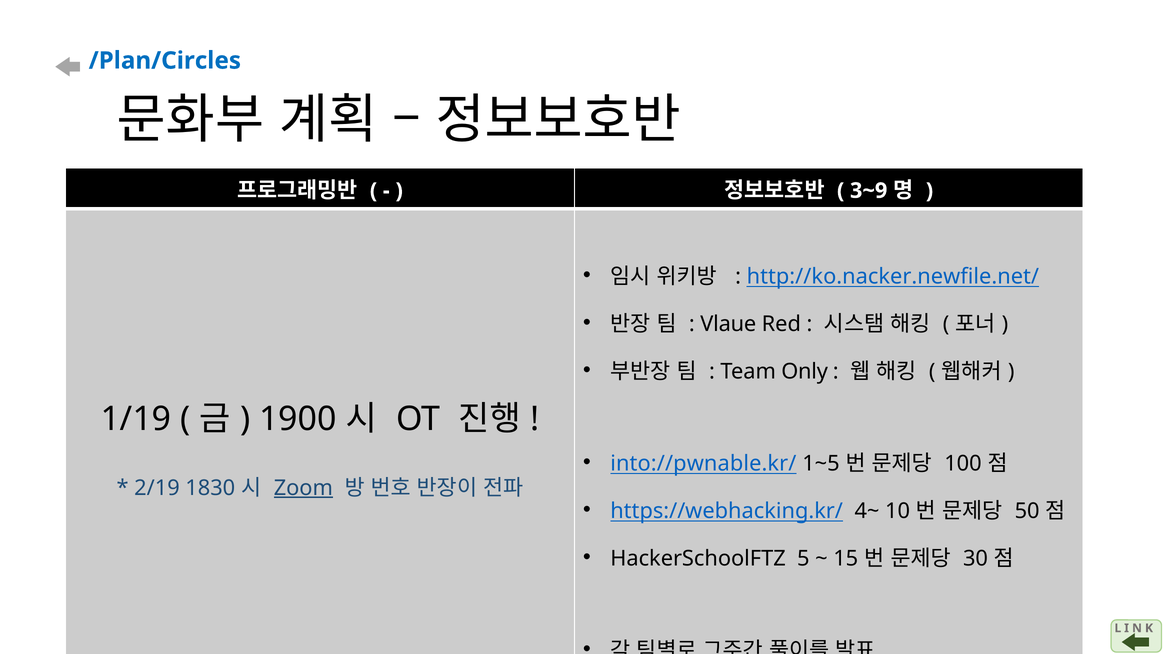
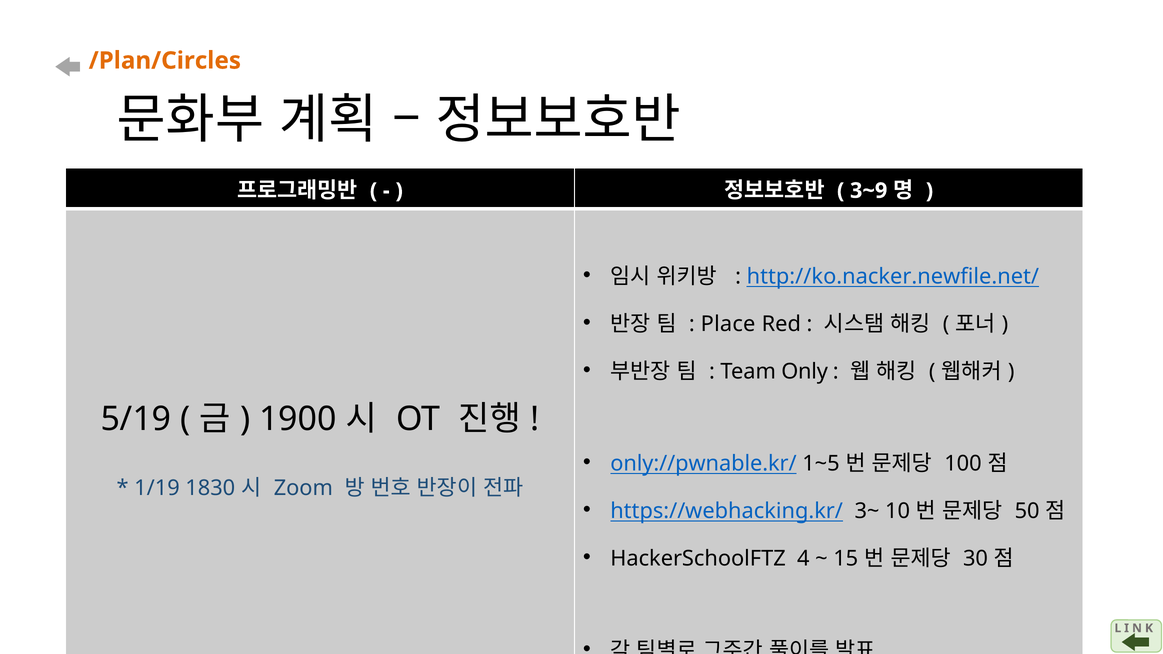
/Plan/Circles colour: blue -> orange
Vlaue: Vlaue -> Place
1/19: 1/19 -> 5/19
into://pwnable.kr/: into://pwnable.kr/ -> only://pwnable.kr/
2/19: 2/19 -> 1/19
Zoom underline: present -> none
4~: 4~ -> 3~
5: 5 -> 4
